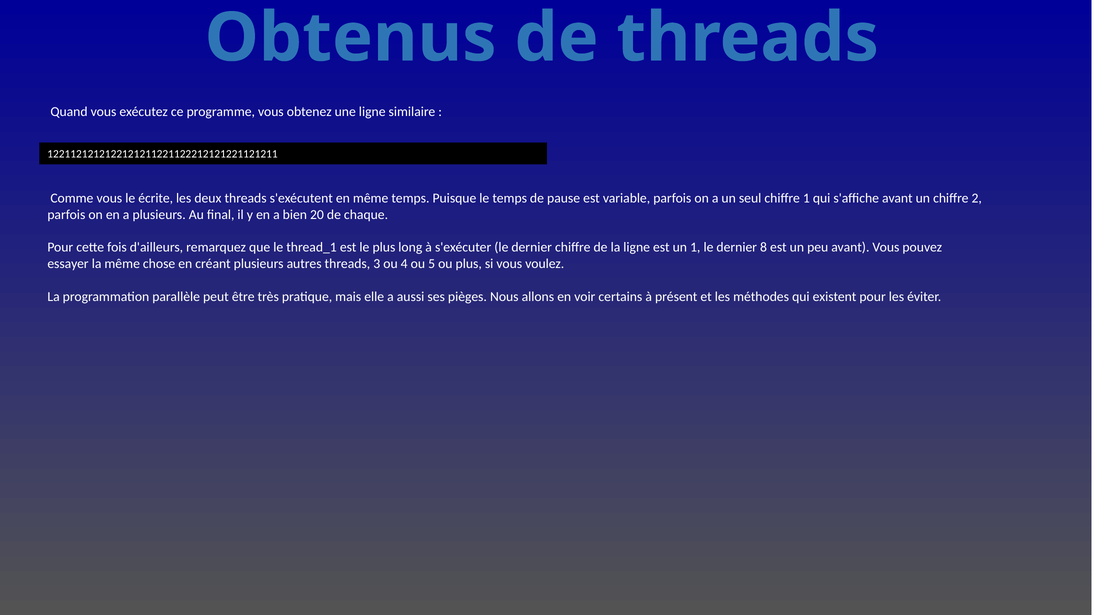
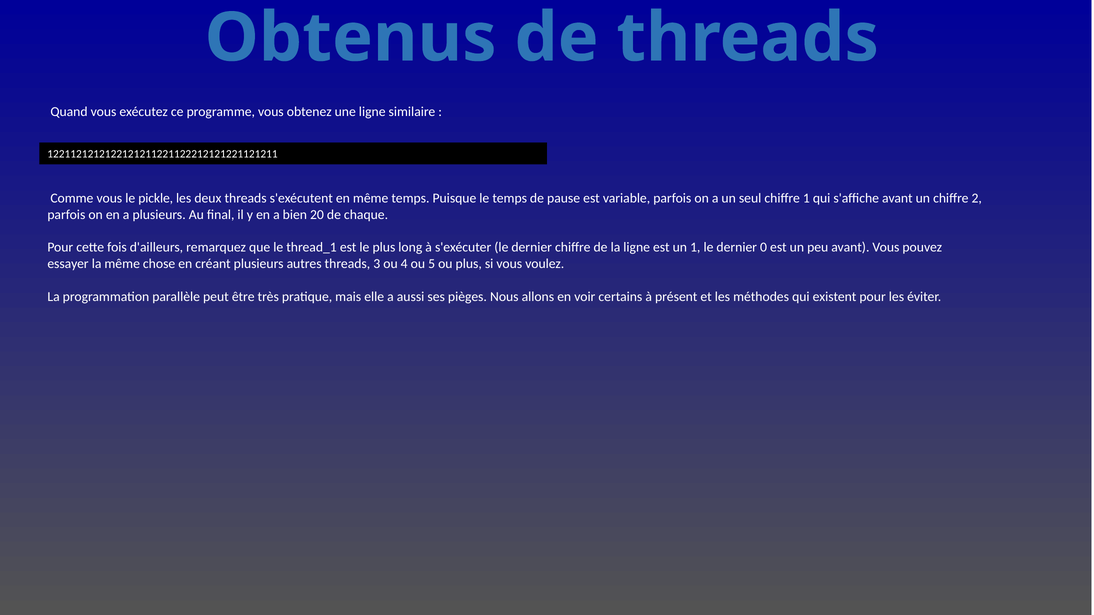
écrite: écrite -> pickle
8: 8 -> 0
